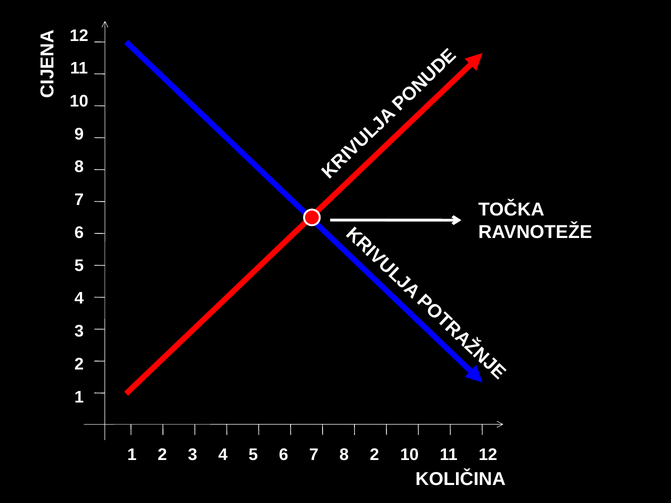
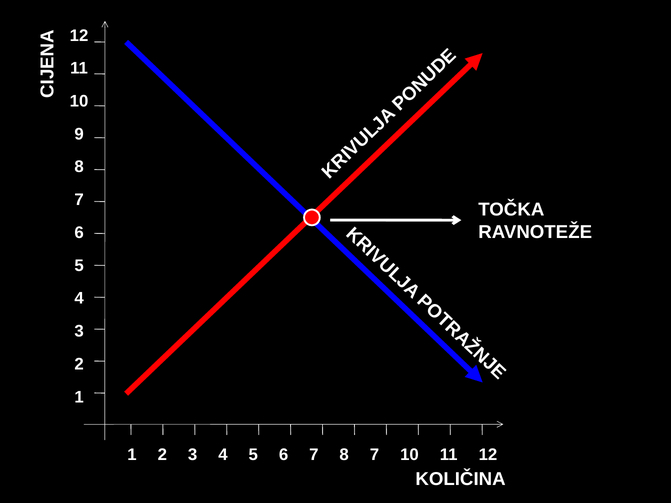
8 2: 2 -> 7
